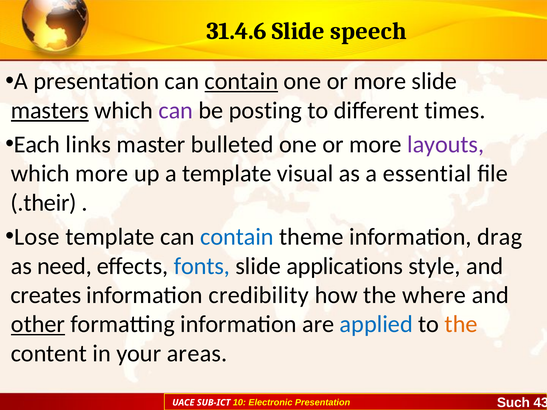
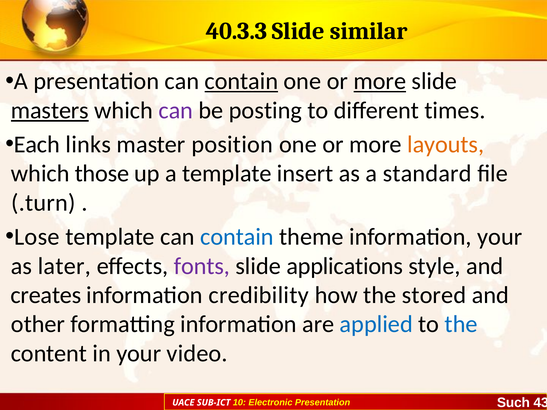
31.4.6: 31.4.6 -> 40.3.3
speech: speech -> similar
more at (380, 81) underline: none -> present
bulleted: bulleted -> position
layouts colour: purple -> orange
which more: more -> those
visual: visual -> insert
essential: essential -> standard
.their: .their -> .turn
information drag: drag -> your
need: need -> later
fonts colour: blue -> purple
where: where -> stored
other underline: present -> none
the at (461, 325) colour: orange -> blue
areas: areas -> video
